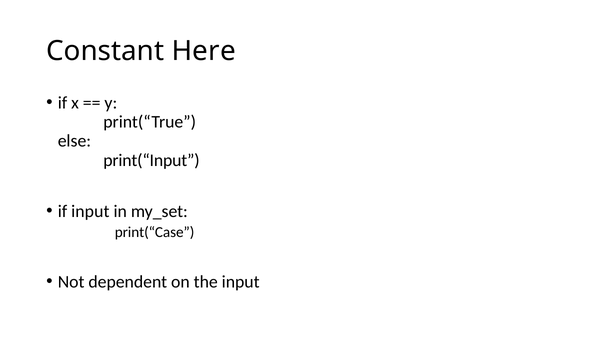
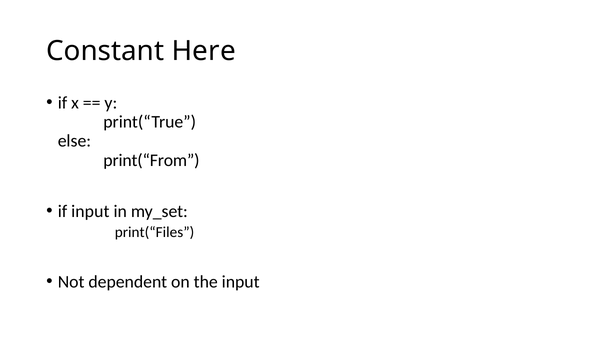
print(“Input: print(“Input -> print(“From
print(“Case: print(“Case -> print(“Files
